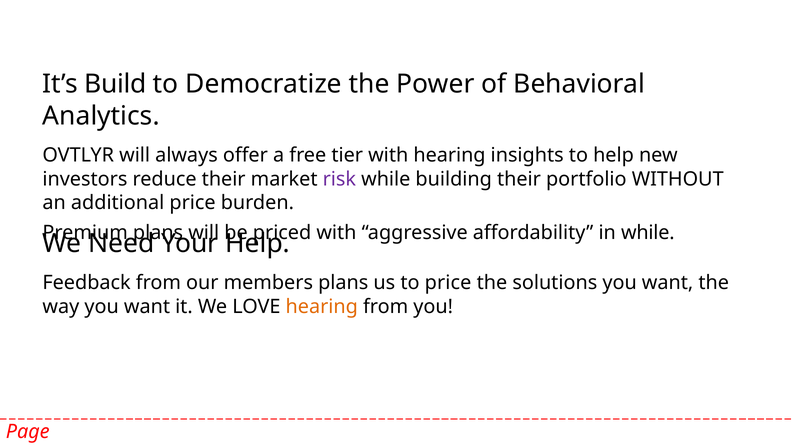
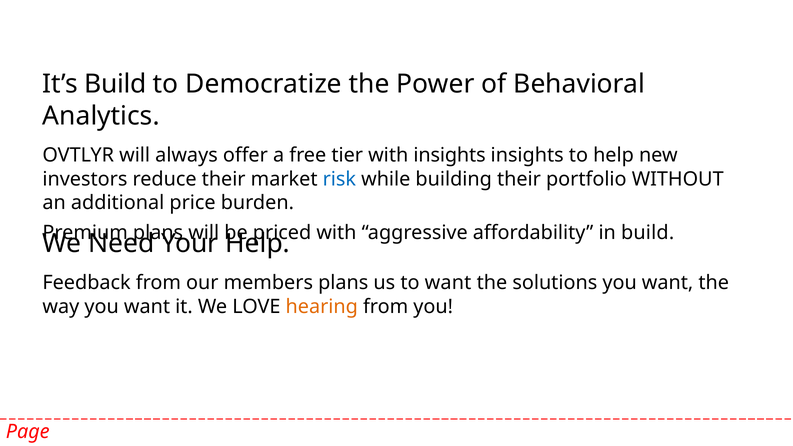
with hearing: hearing -> insights
risk colour: purple -> blue
in while: while -> build
to price: price -> want
